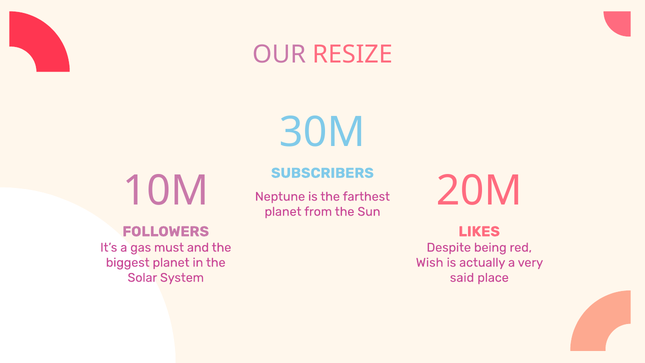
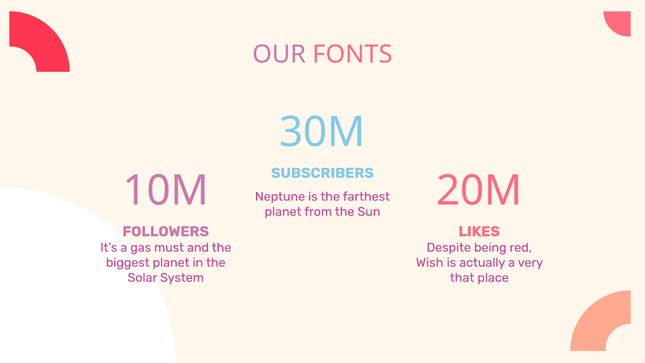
RESIZE: RESIZE -> FONTS
said: said -> that
